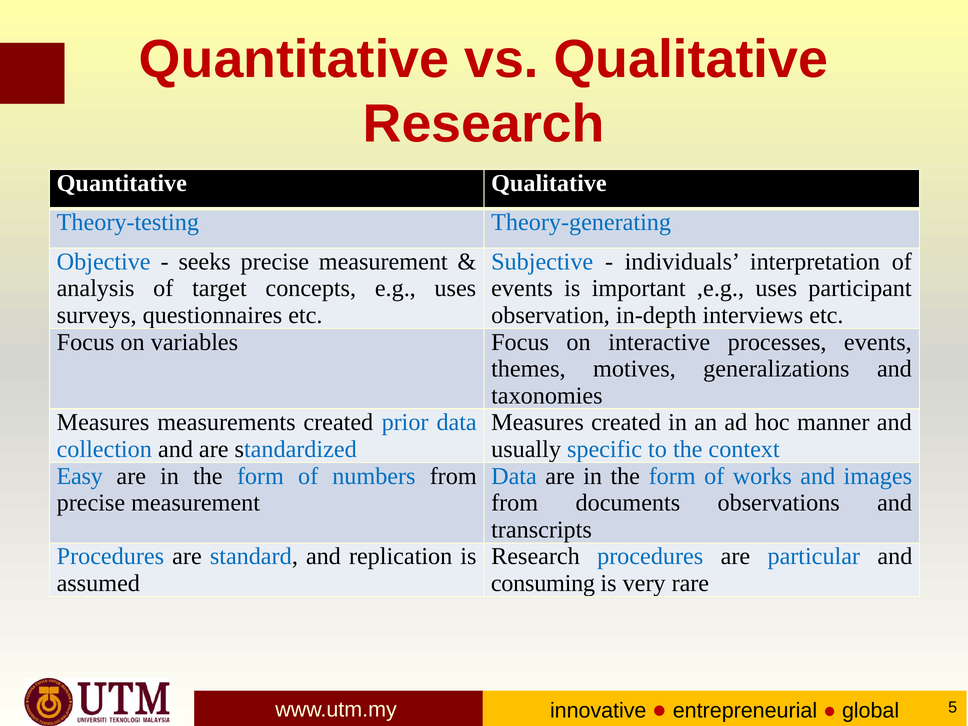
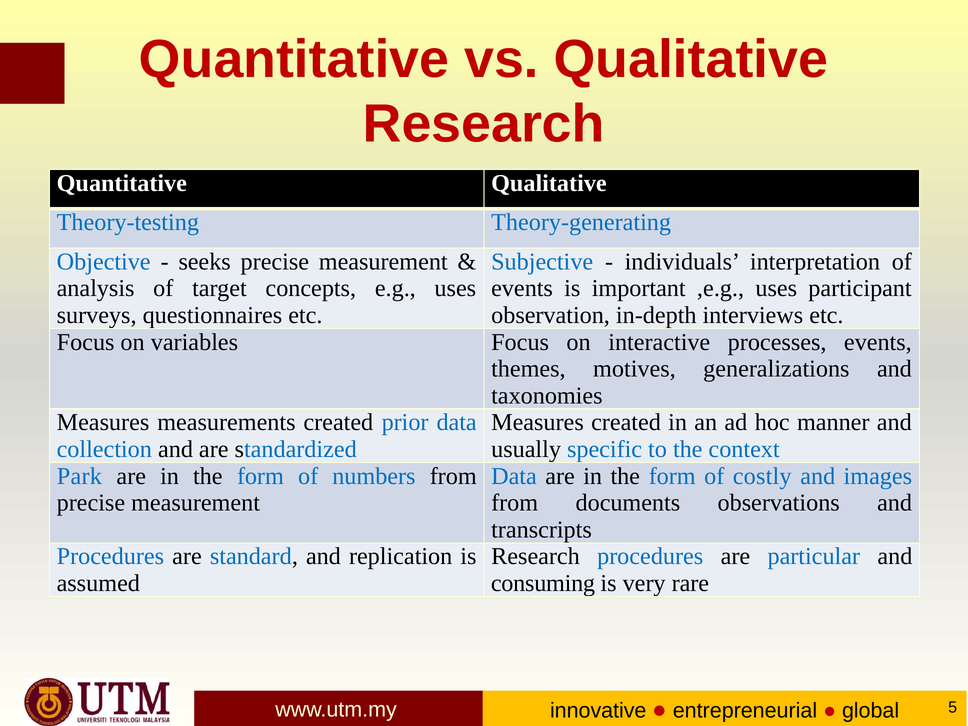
Easy: Easy -> Park
works: works -> costly
